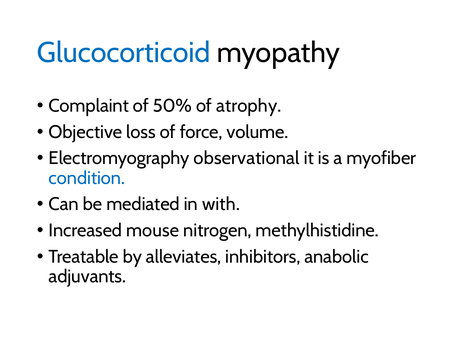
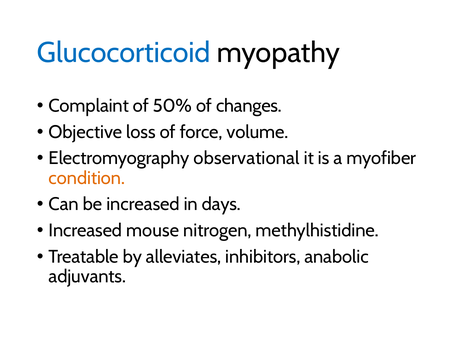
atrophy: atrophy -> changes
condition colour: blue -> orange
be mediated: mediated -> increased
with: with -> days
